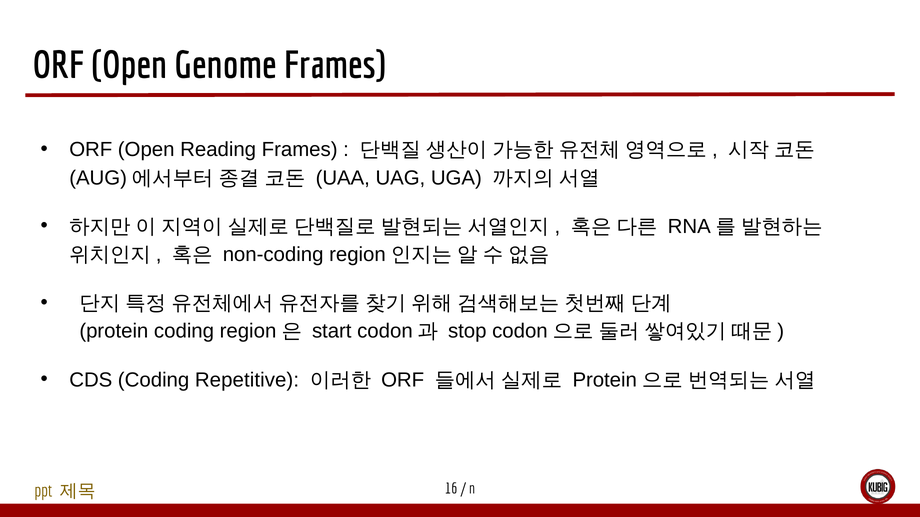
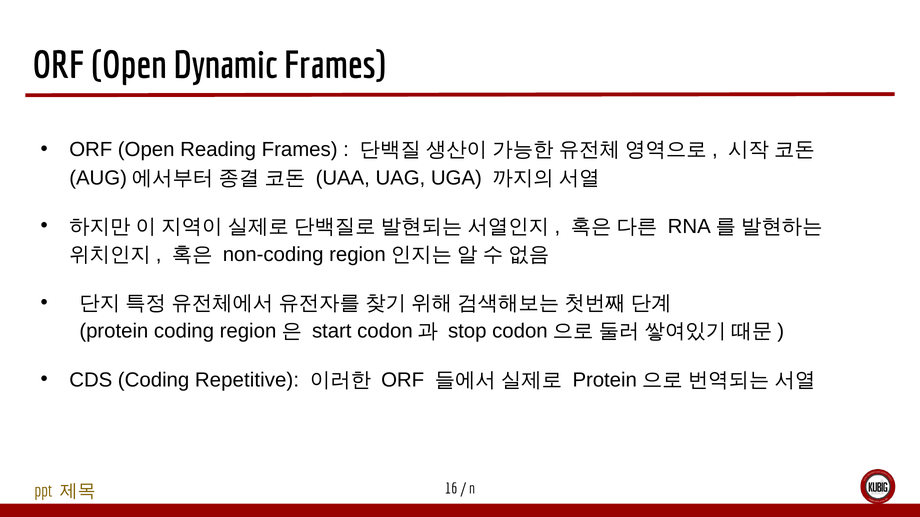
Genome: Genome -> Dynamic
